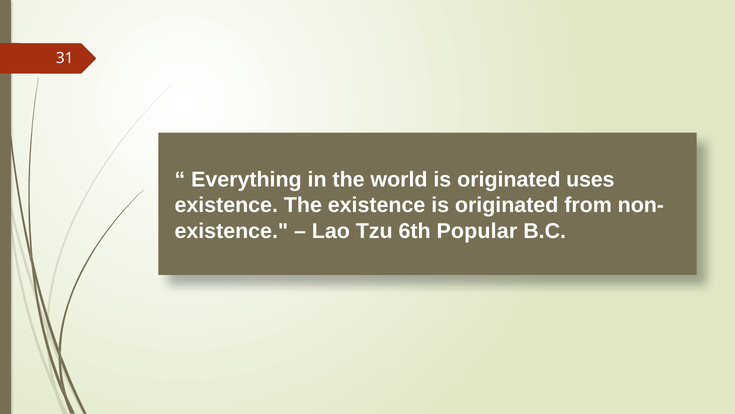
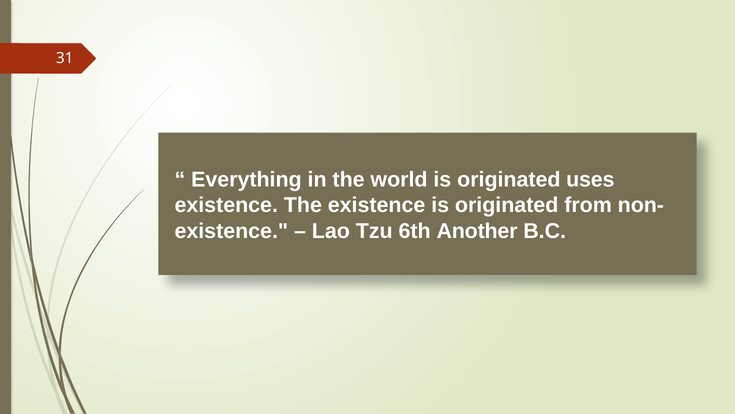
Popular: Popular -> Another
